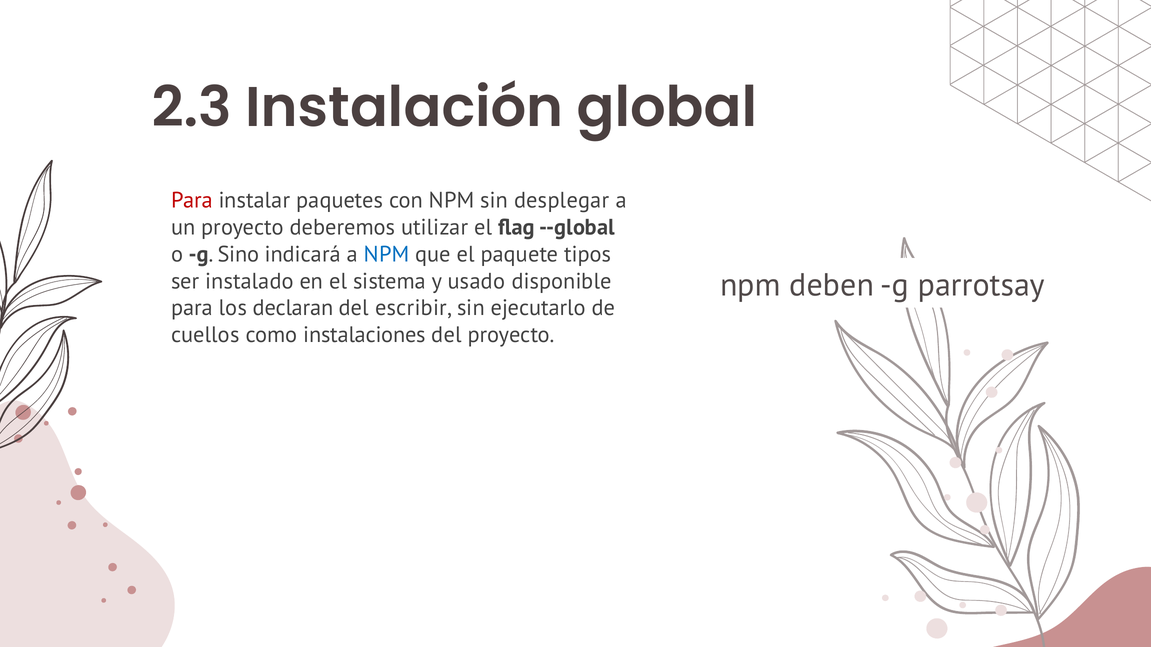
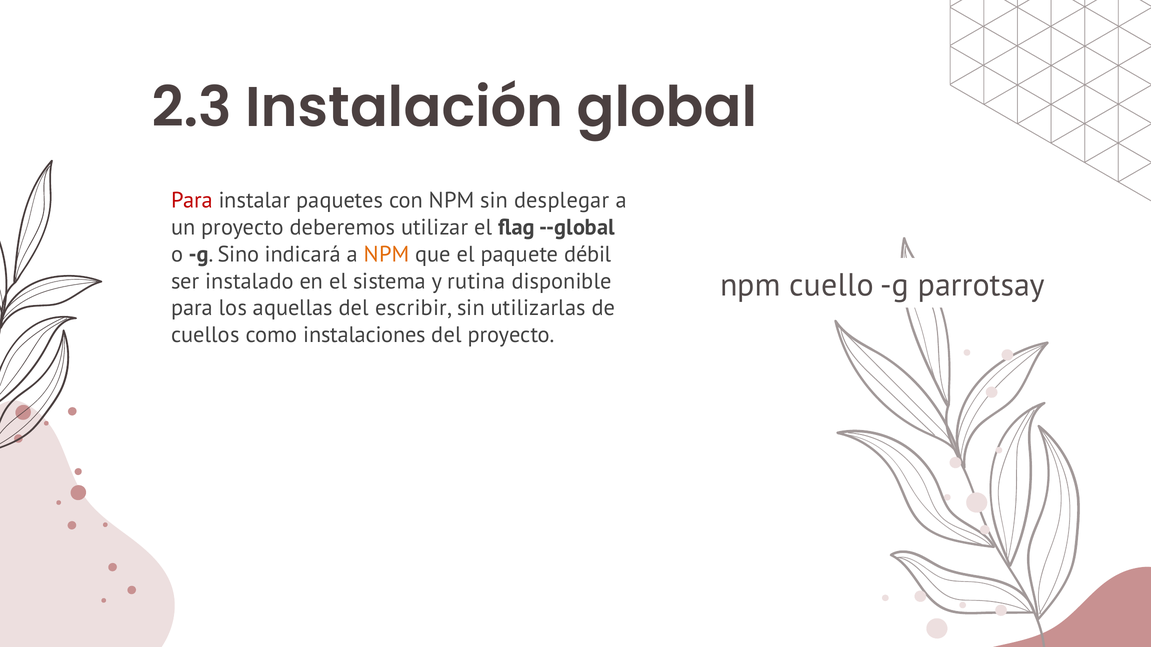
NPM at (387, 254) colour: blue -> orange
tipos: tipos -> débil
usado: usado -> rutina
deben: deben -> cuello
declaran: declaran -> aquellas
ejecutarlo: ejecutarlo -> utilizarlas
